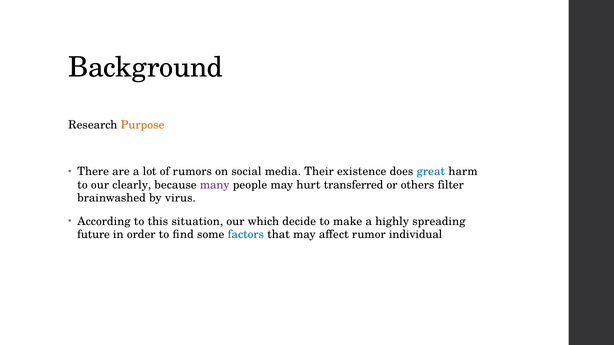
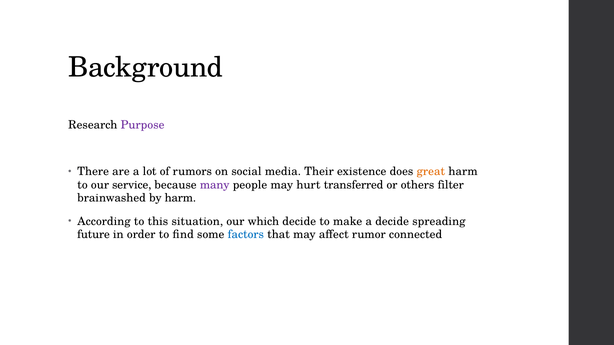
Purpose colour: orange -> purple
great colour: blue -> orange
clearly: clearly -> service
by virus: virus -> harm
a highly: highly -> decide
individual: individual -> connected
